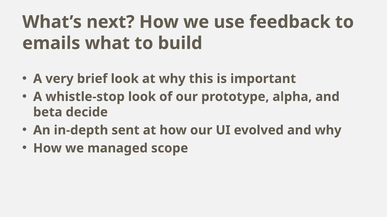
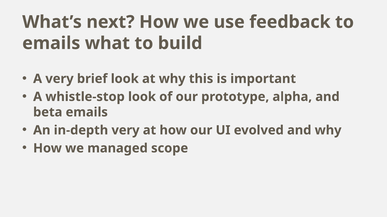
beta decide: decide -> emails
in-depth sent: sent -> very
